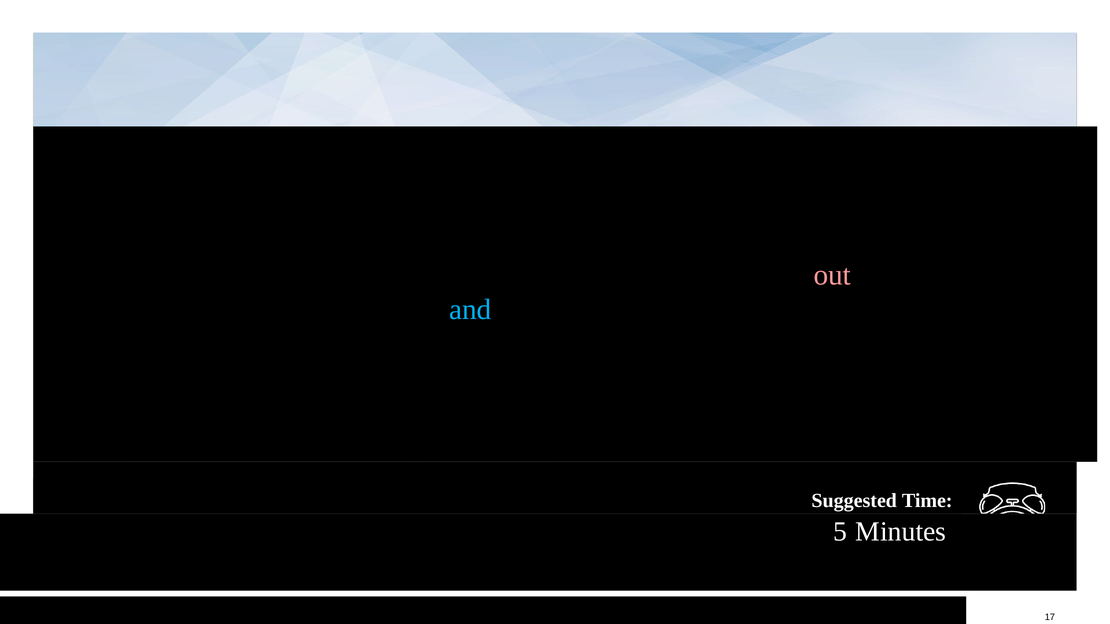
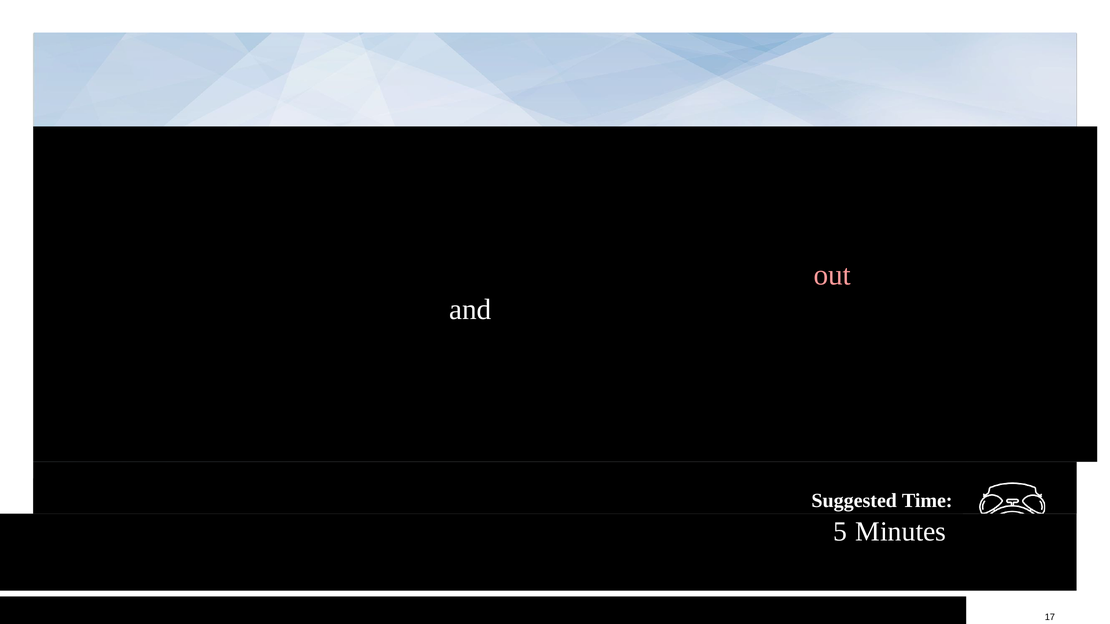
and at (470, 310) colour: light blue -> white
